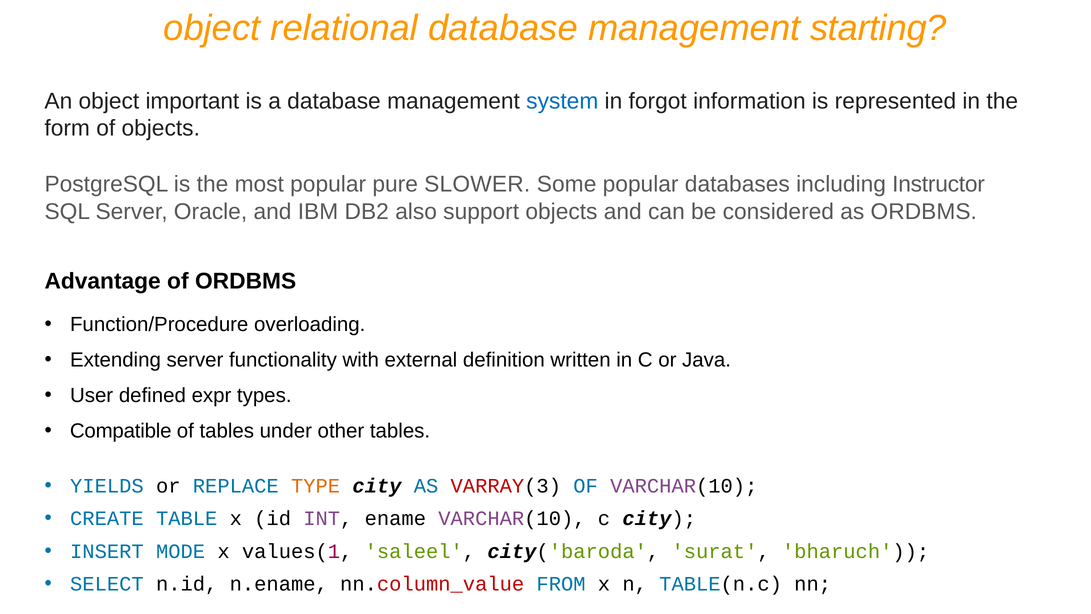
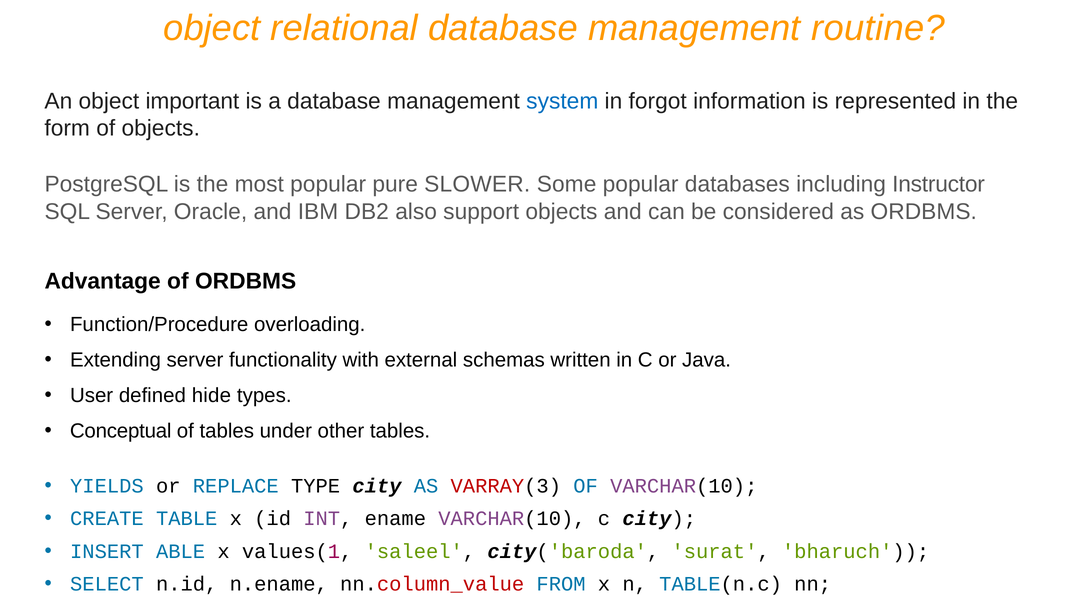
starting: starting -> routine
definition: definition -> schemas
expr: expr -> hide
Compatible: Compatible -> Conceptual
TYPE colour: orange -> black
MODE: MODE -> ABLE
